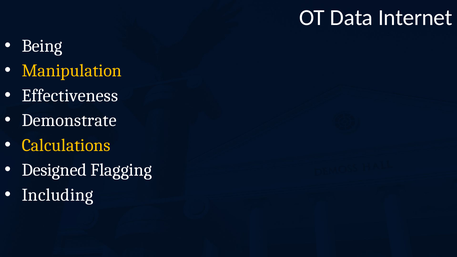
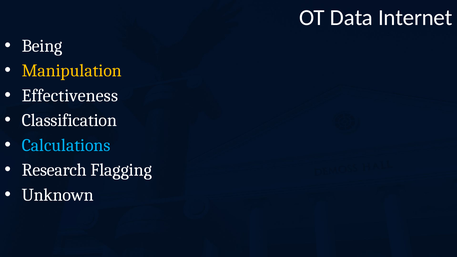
Demonstrate: Demonstrate -> Classification
Calculations colour: yellow -> light blue
Designed: Designed -> Research
Including: Including -> Unknown
